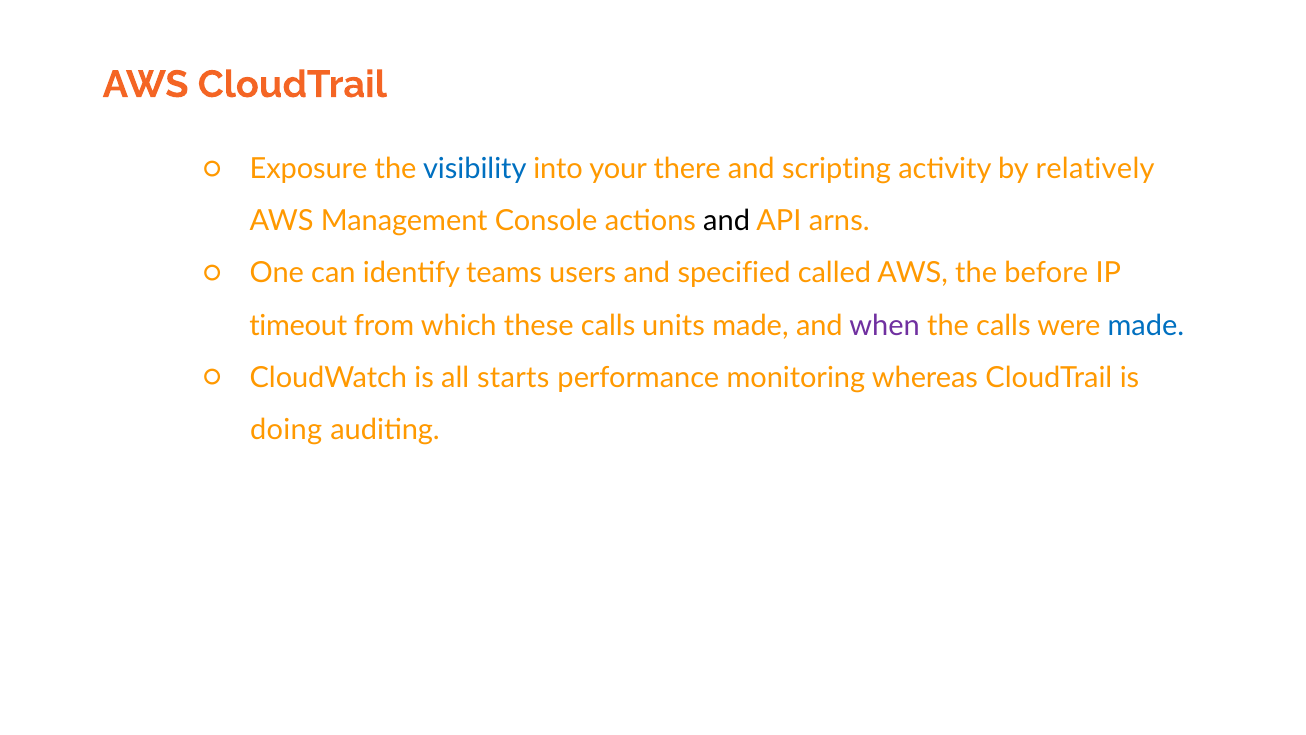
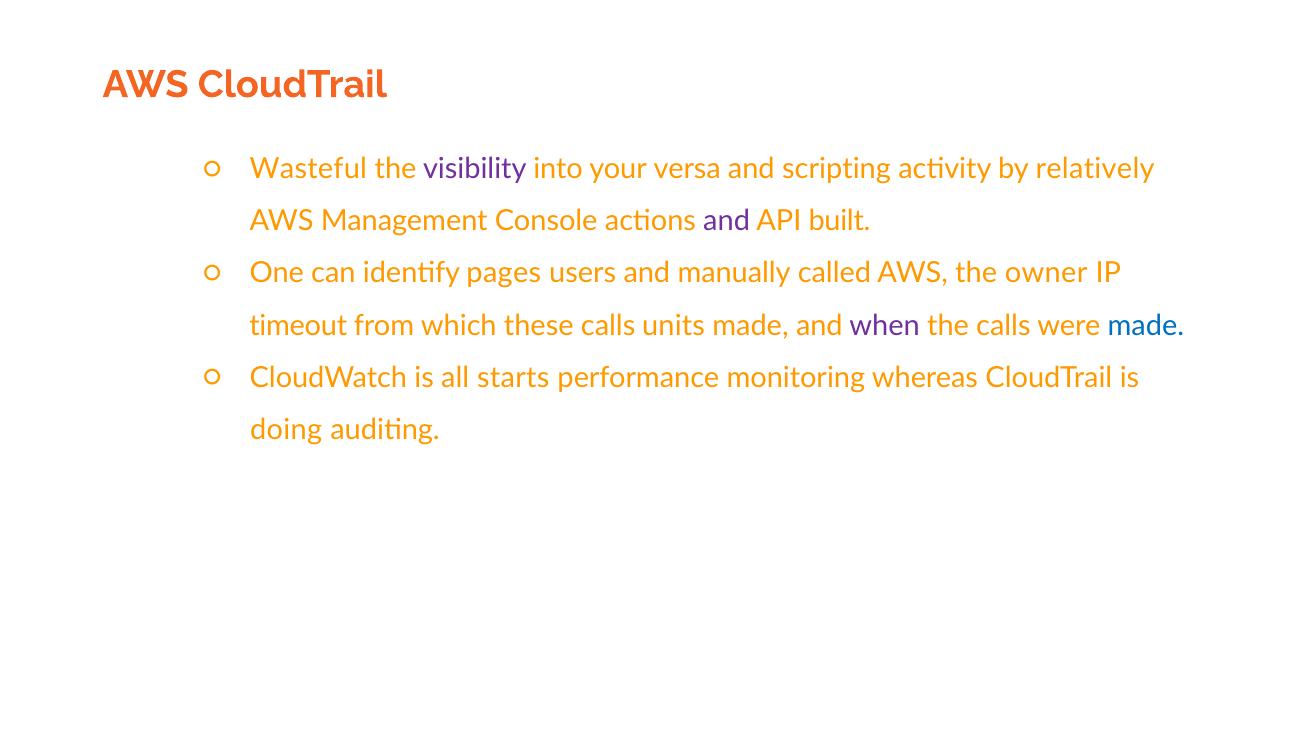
Exposure: Exposure -> Wasteful
visibility colour: blue -> purple
there: there -> versa
and at (727, 221) colour: black -> purple
arns: arns -> built
teams: teams -> pages
specified: specified -> manually
before: before -> owner
